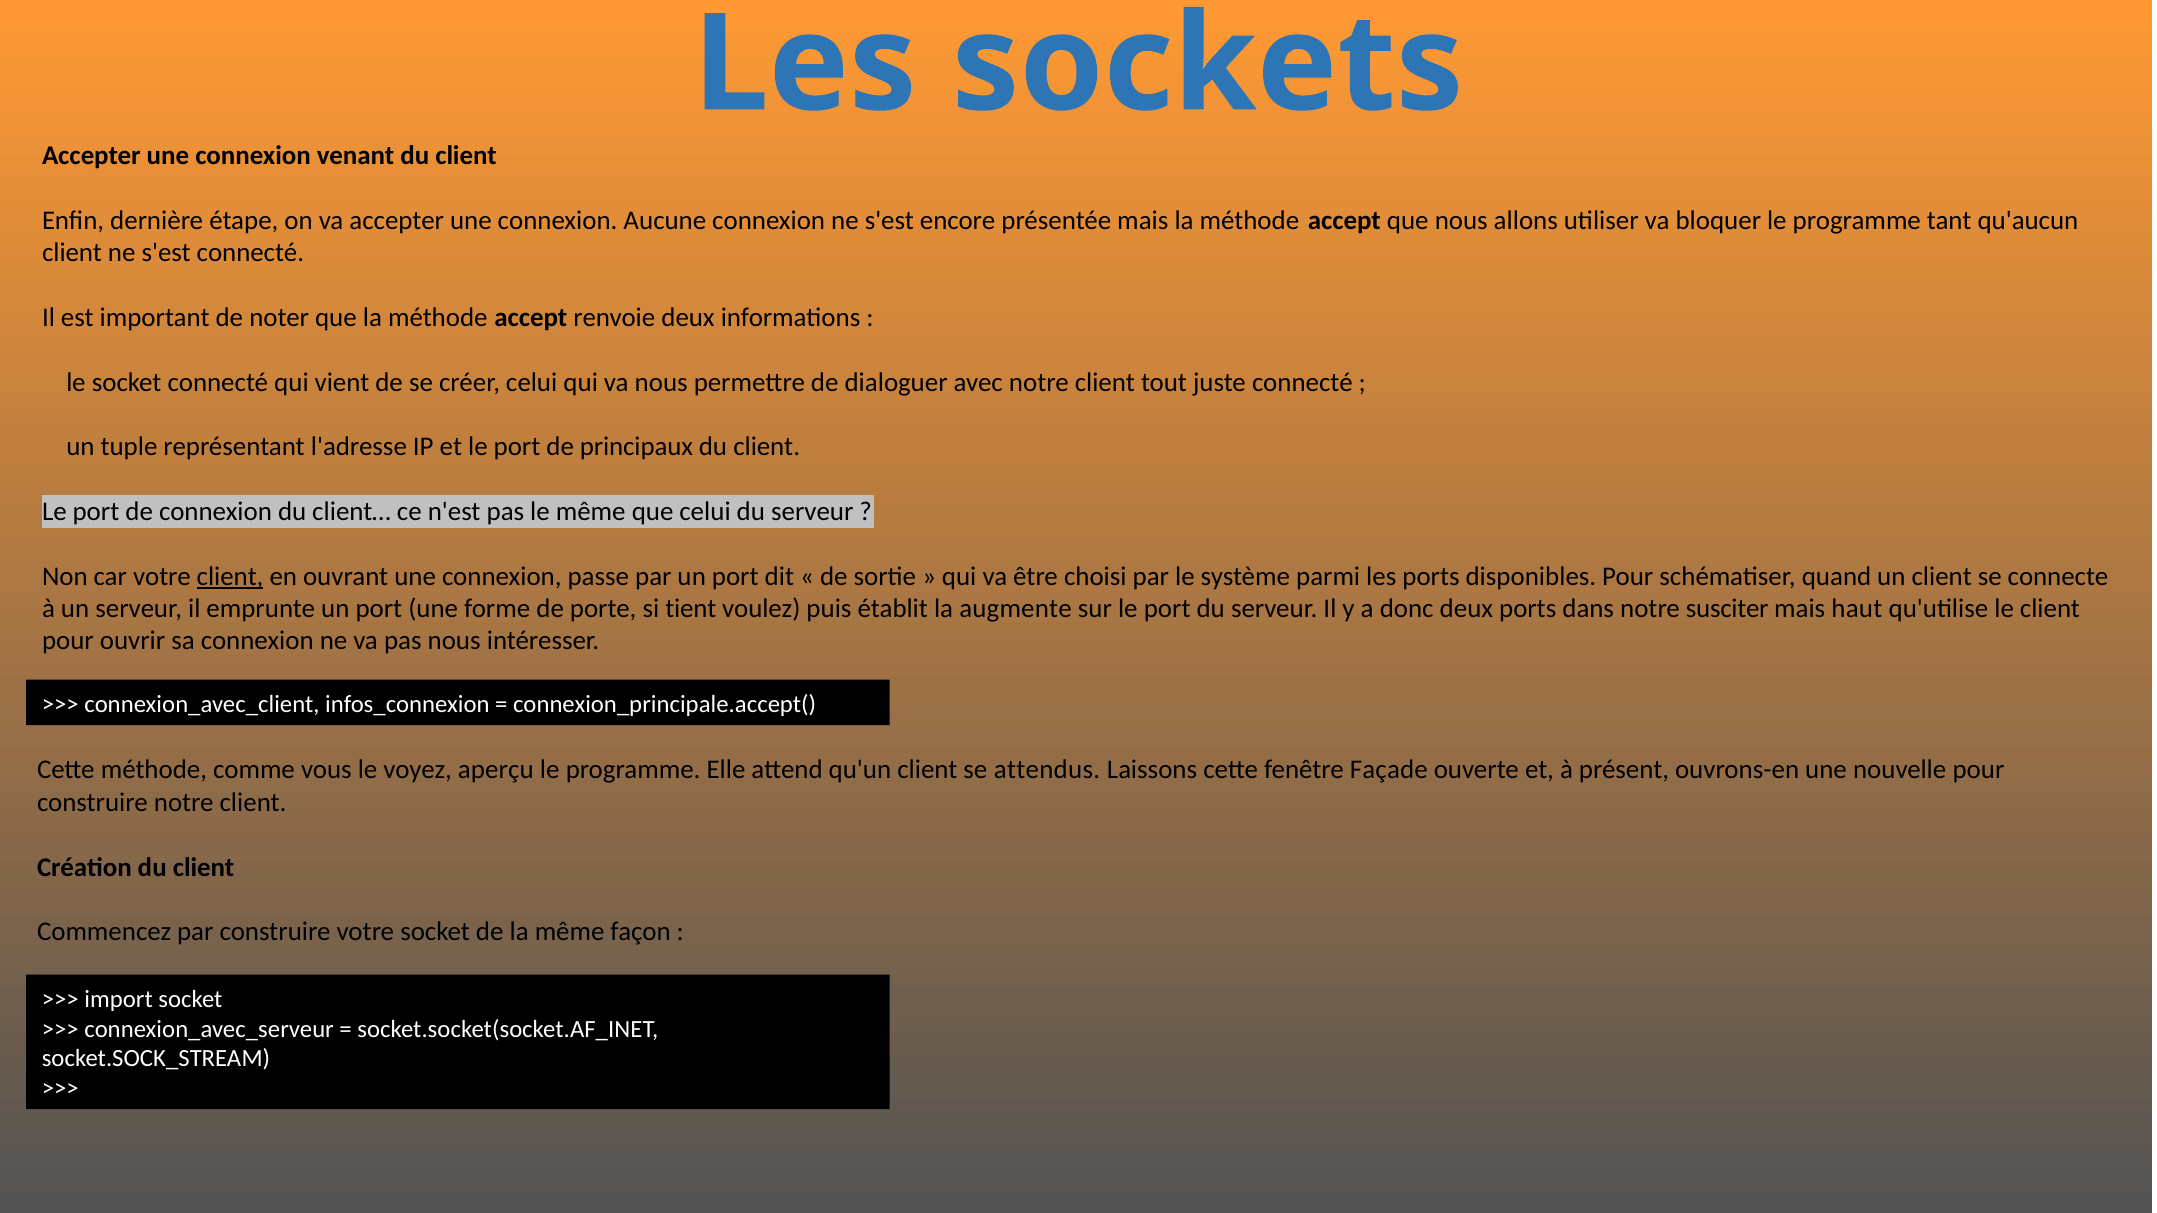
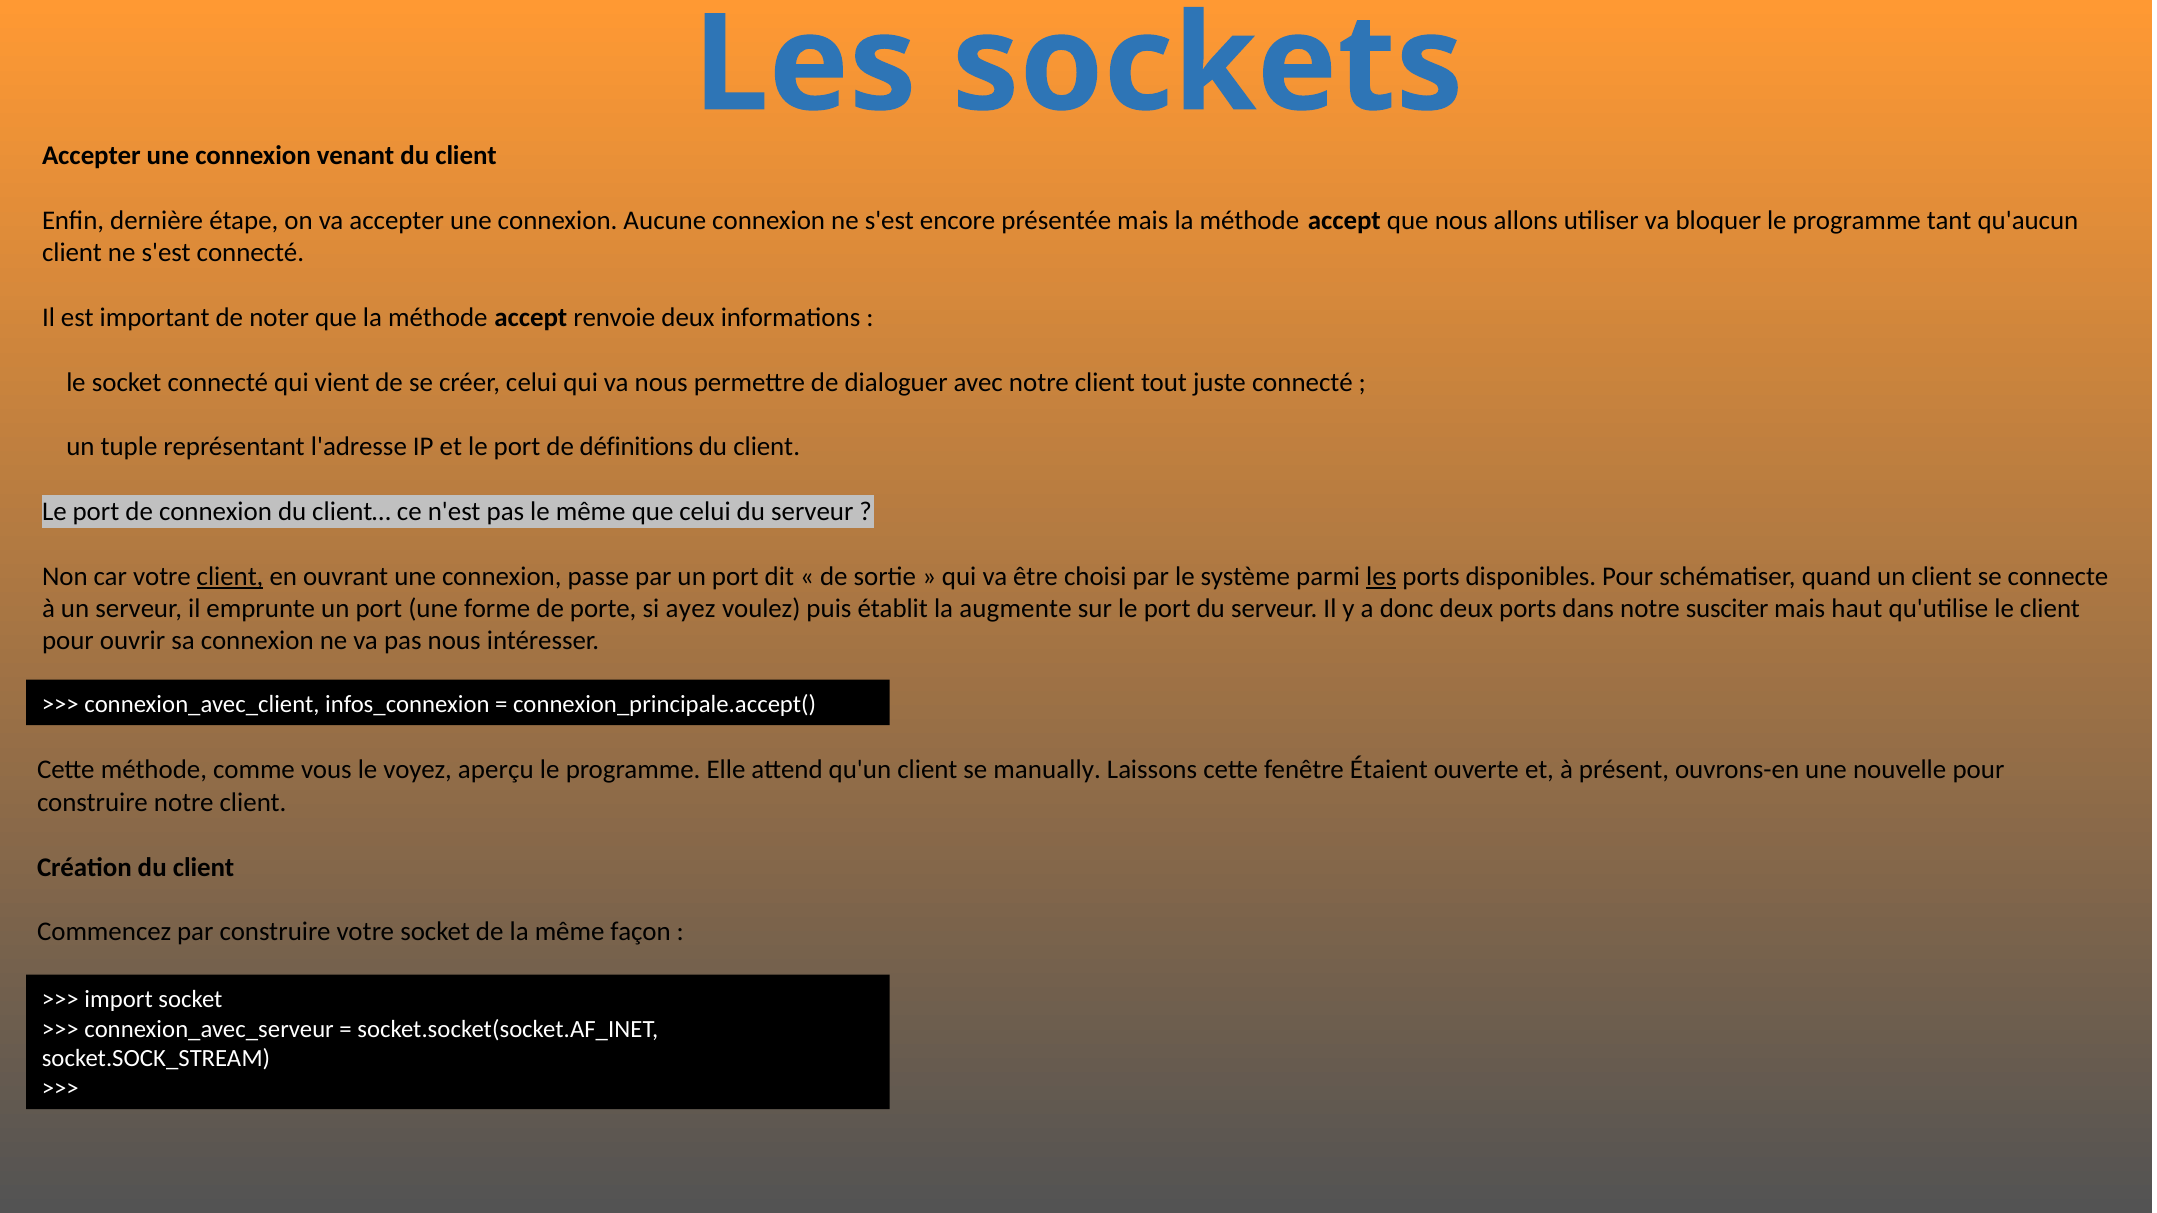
principaux: principaux -> définitions
les at (1381, 576) underline: none -> present
tient: tient -> ayez
attendus: attendus -> manually
Façade: Façade -> Étaient
